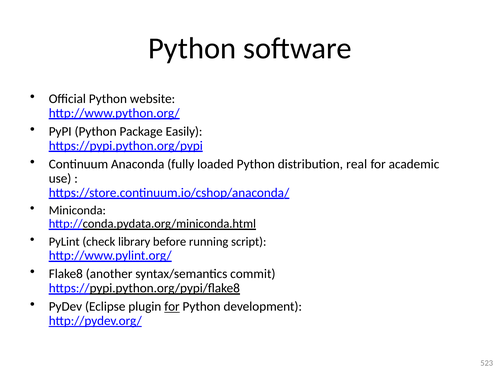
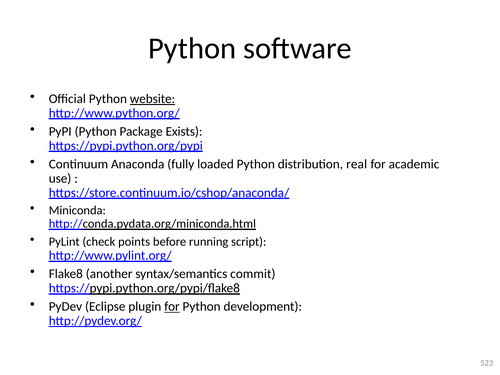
website underline: none -> present
Easily: Easily -> Exists
library: library -> points
